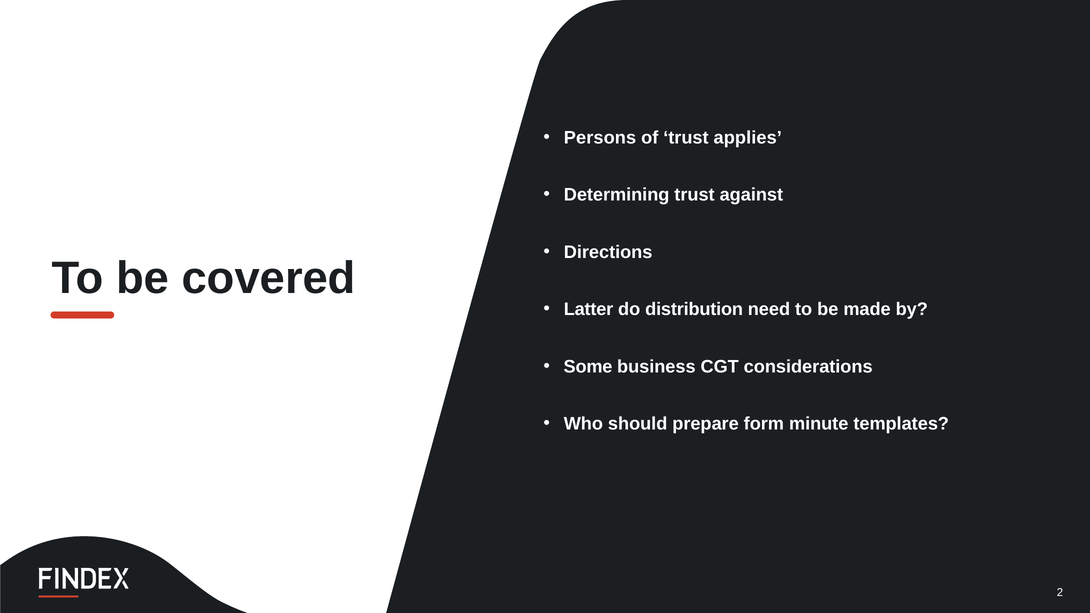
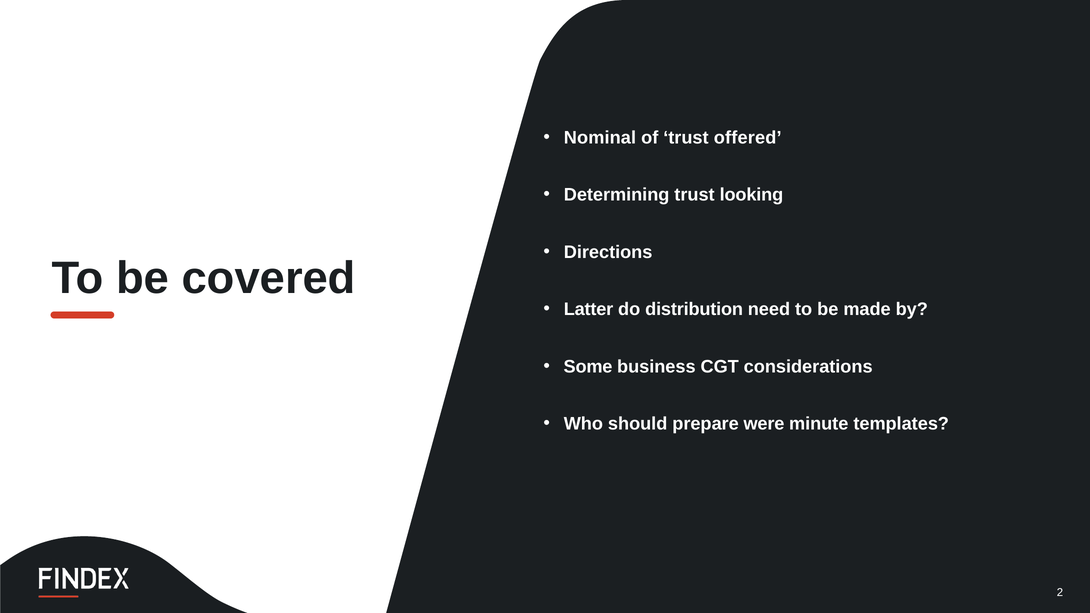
Persons: Persons -> Nominal
applies: applies -> offered
against: against -> looking
form: form -> were
